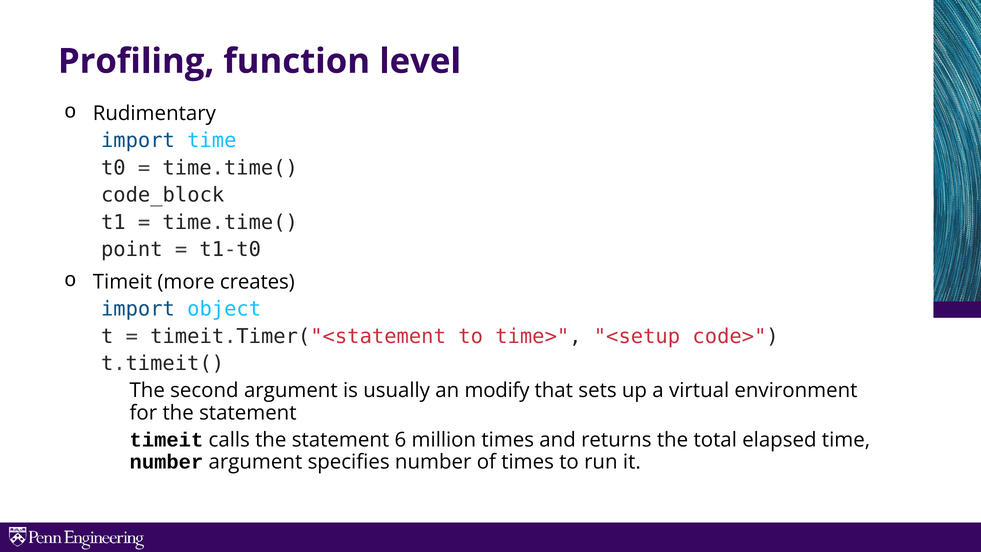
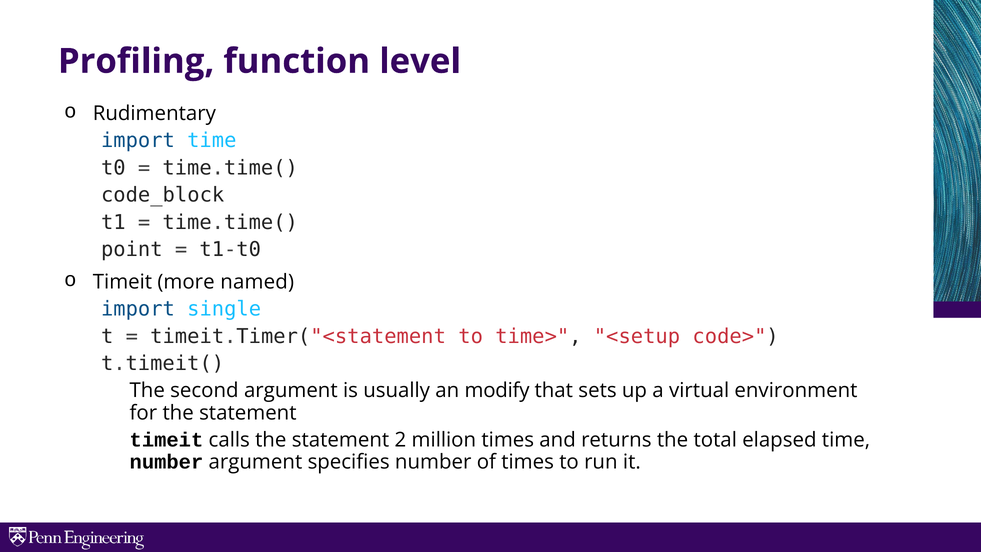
creates: creates -> named
object: object -> single
6: 6 -> 2
